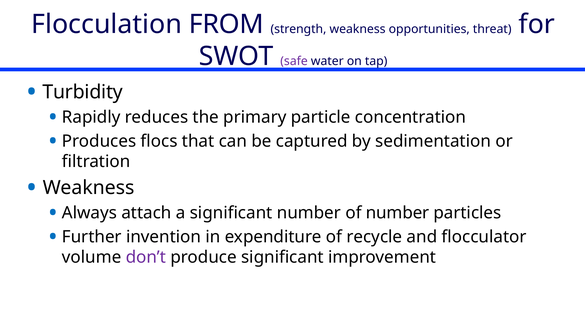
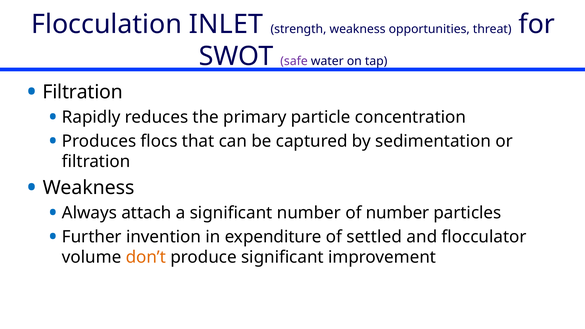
FROM: FROM -> INLET
Turbidity at (83, 92): Turbidity -> Filtration
recycle: recycle -> settled
don’t colour: purple -> orange
